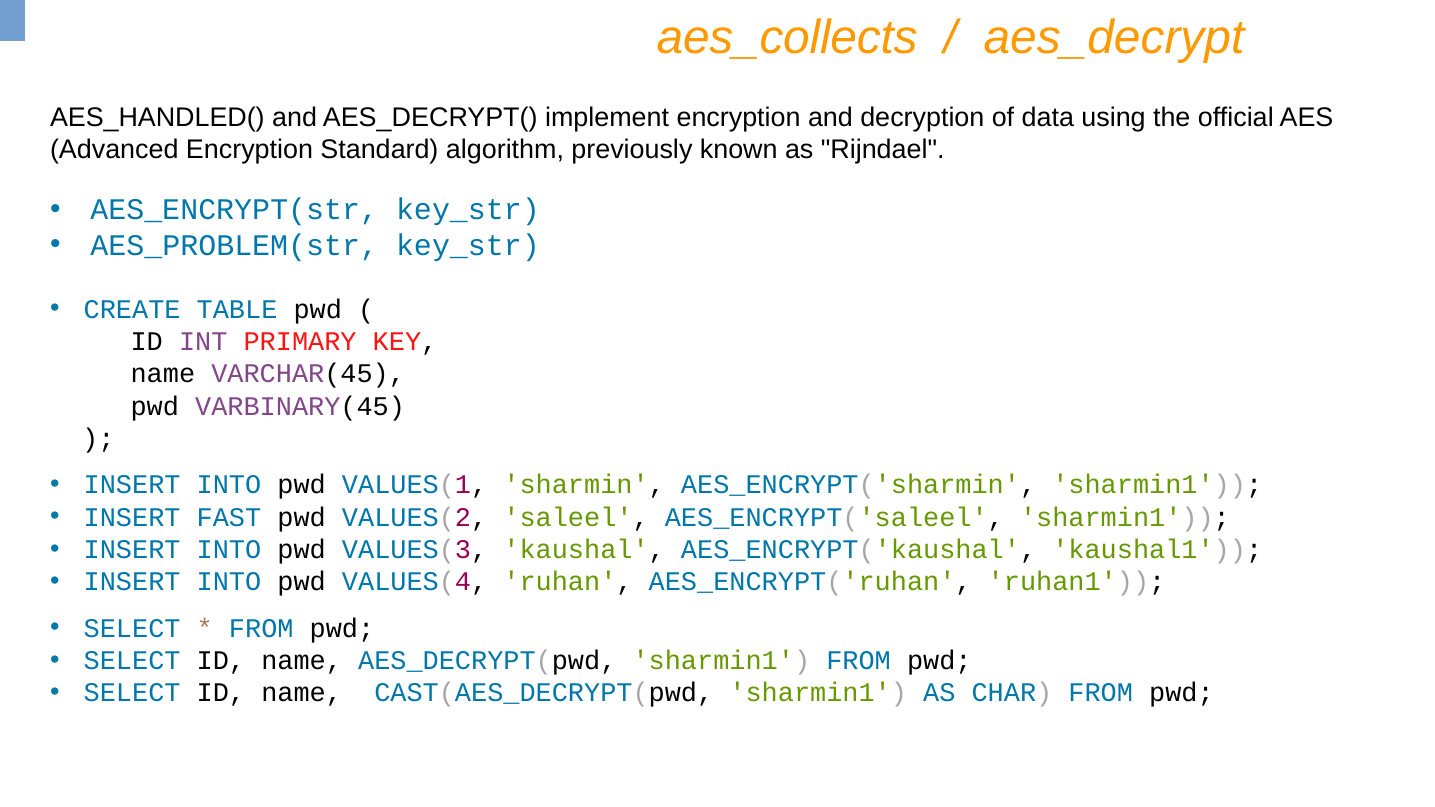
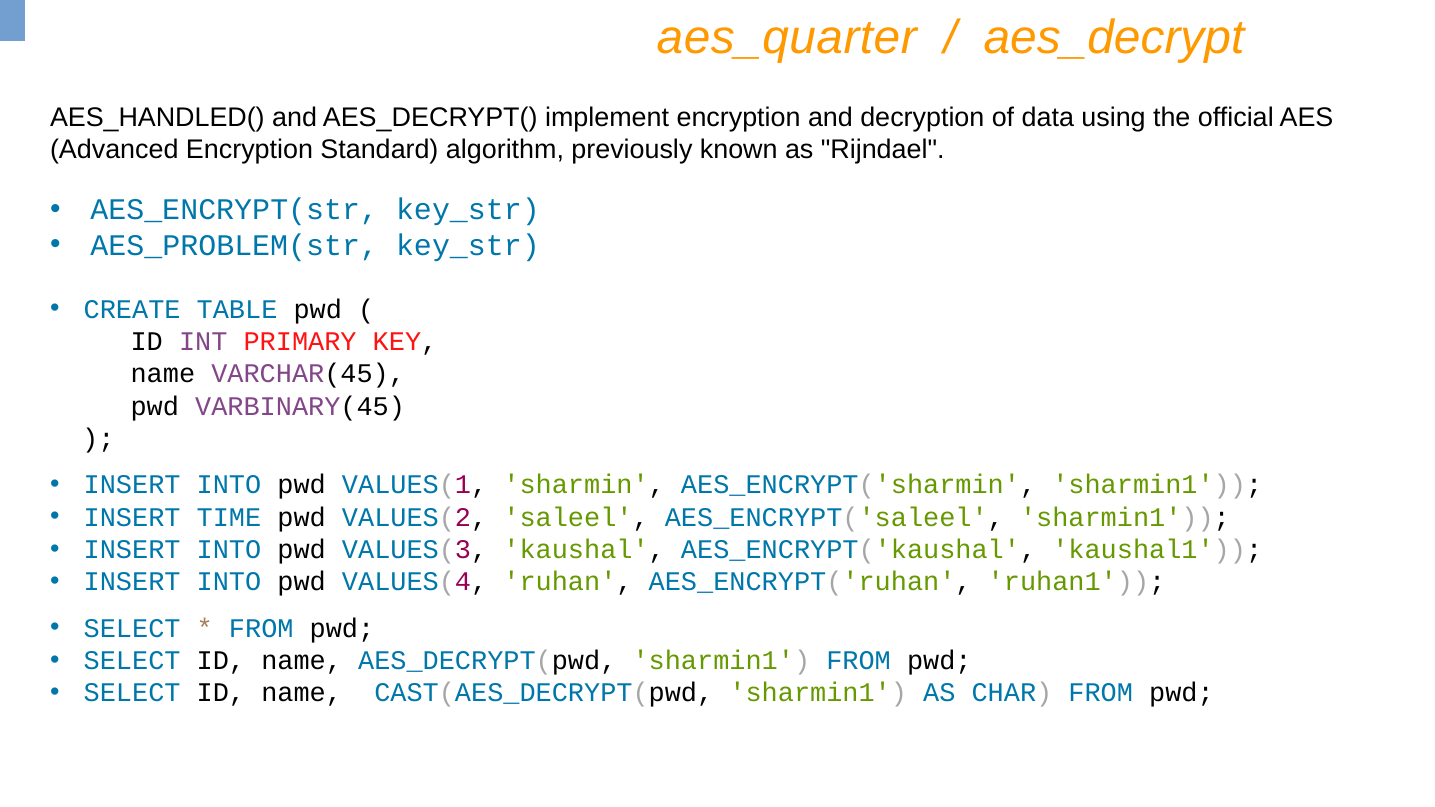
aes_collects: aes_collects -> aes_quarter
FAST: FAST -> TIME
